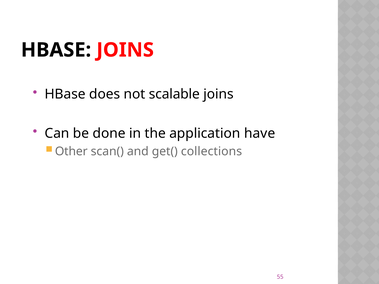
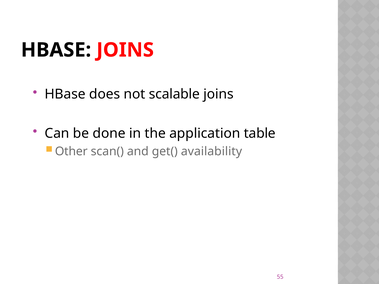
have: have -> table
collections: collections -> availability
